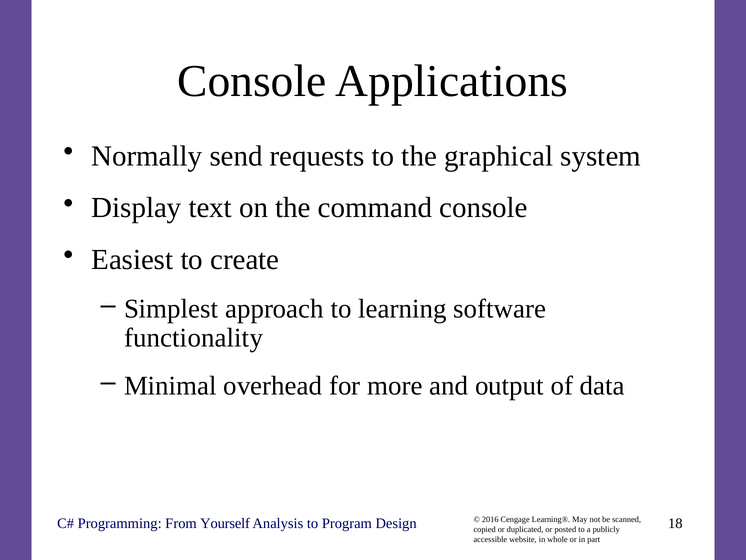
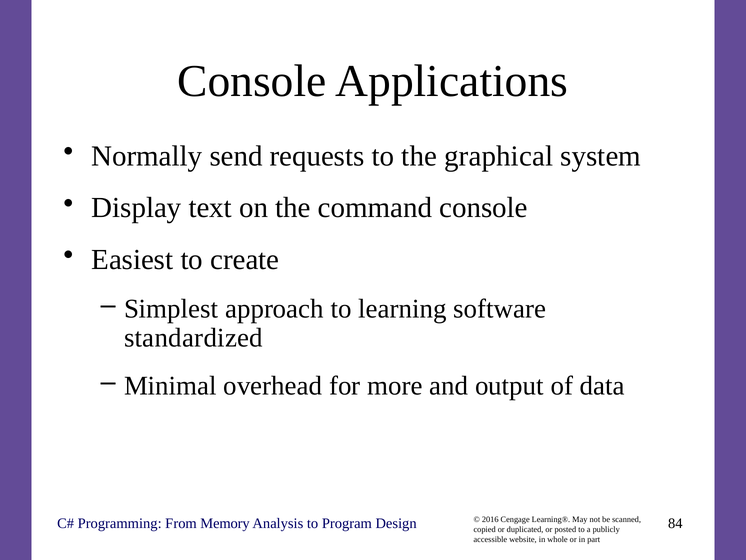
functionality: functionality -> standardized
Yourself: Yourself -> Memory
18: 18 -> 84
